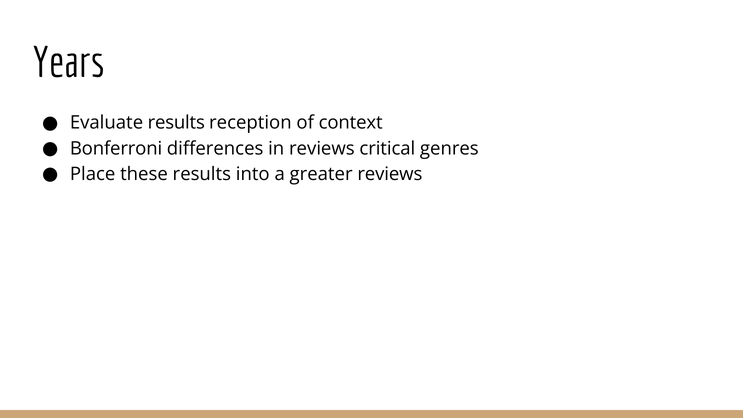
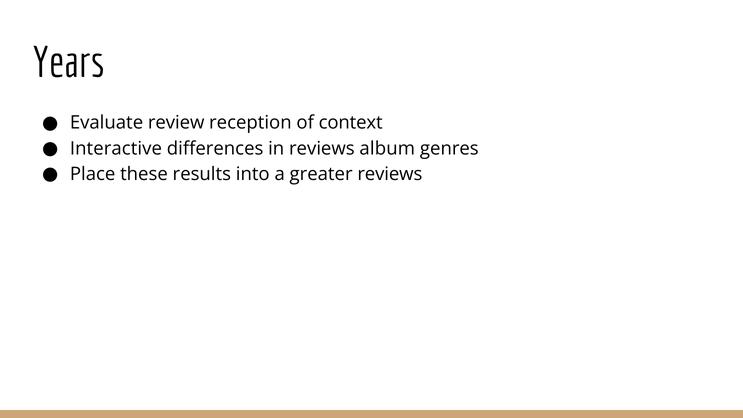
Evaluate results: results -> review
Bonferroni: Bonferroni -> Interactive
critical: critical -> album
